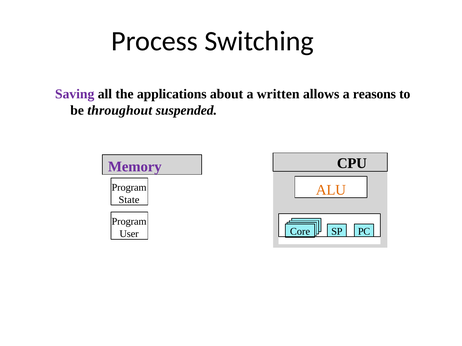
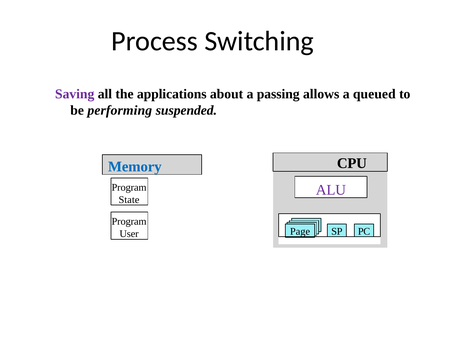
written: written -> passing
reasons: reasons -> queued
throughout: throughout -> performing
Memory colour: purple -> blue
ALU colour: orange -> purple
Core: Core -> Page
